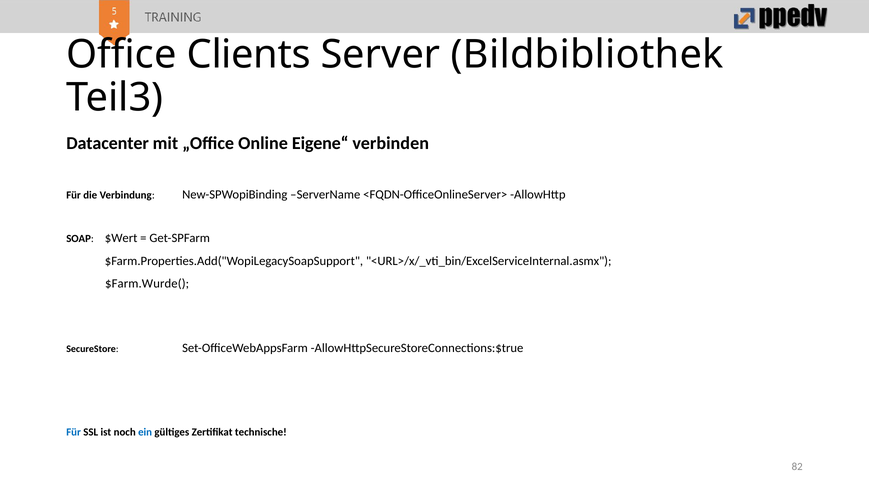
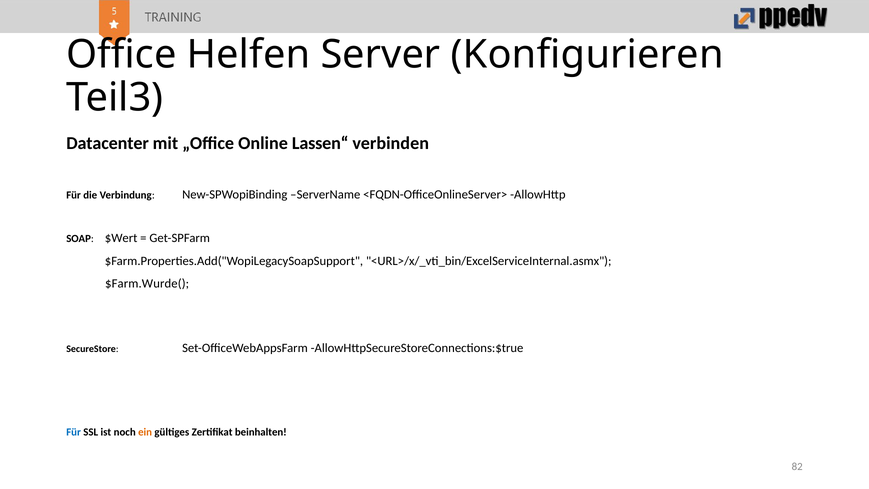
Clients: Clients -> Helfen
Bildbibliothek: Bildbibliothek -> Konfigurieren
Eigene“: Eigene“ -> Lassen“
ein colour: blue -> orange
technische: technische -> beinhalten
